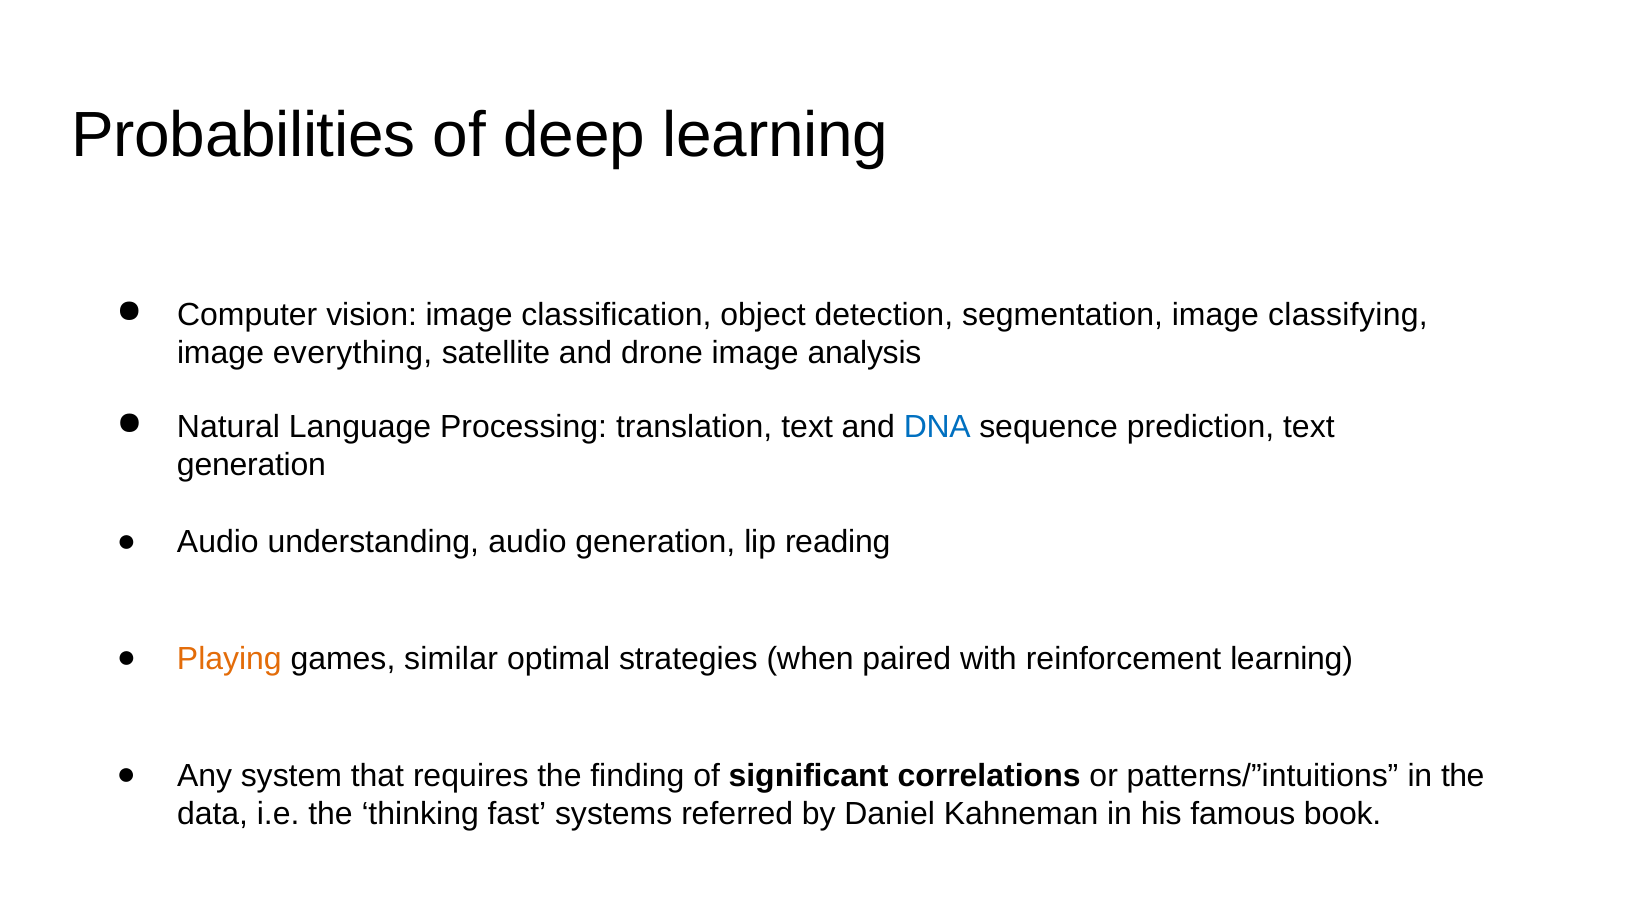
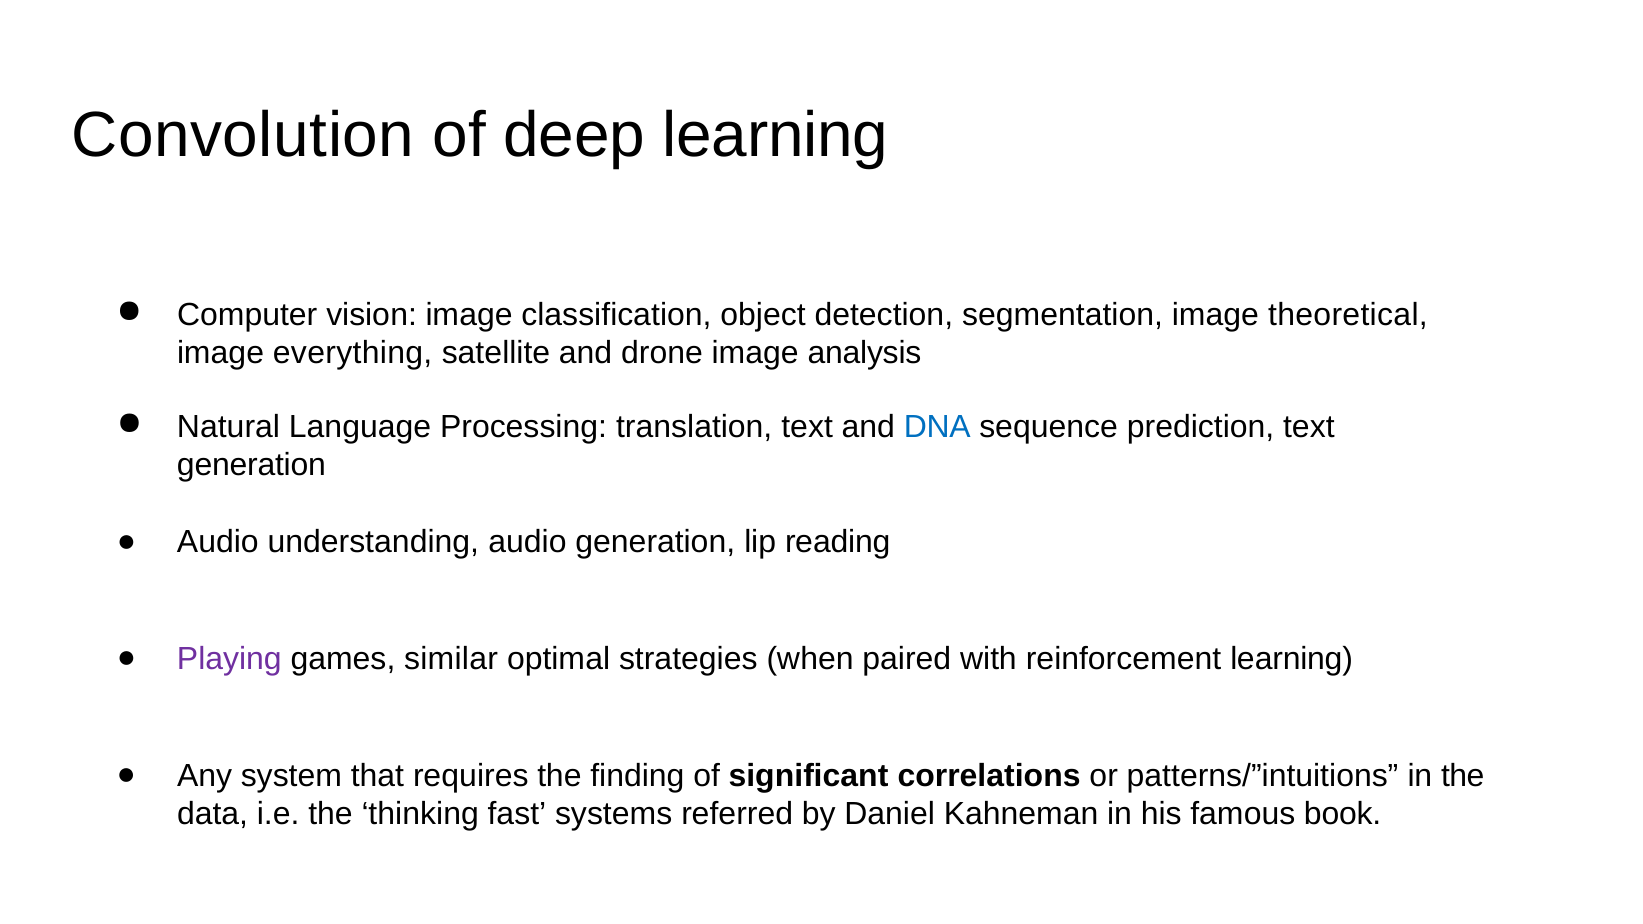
Probabilities: Probabilities -> Convolution
classifying: classifying -> theoretical
Playing colour: orange -> purple
